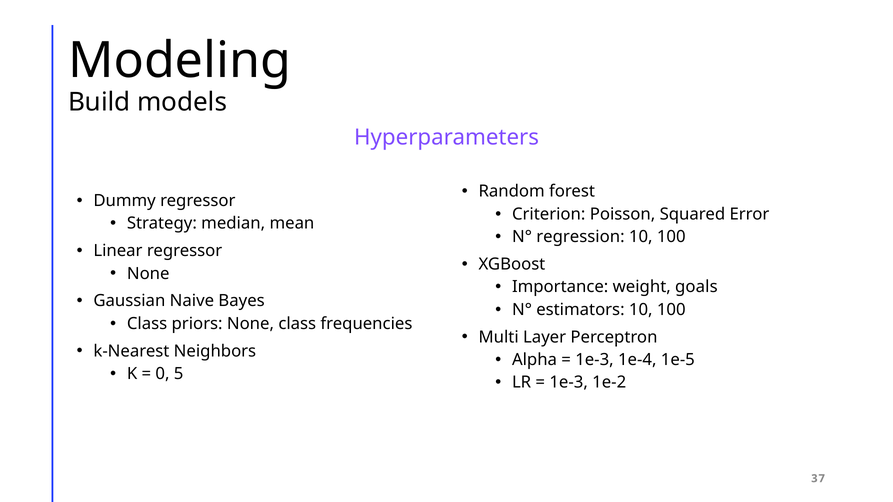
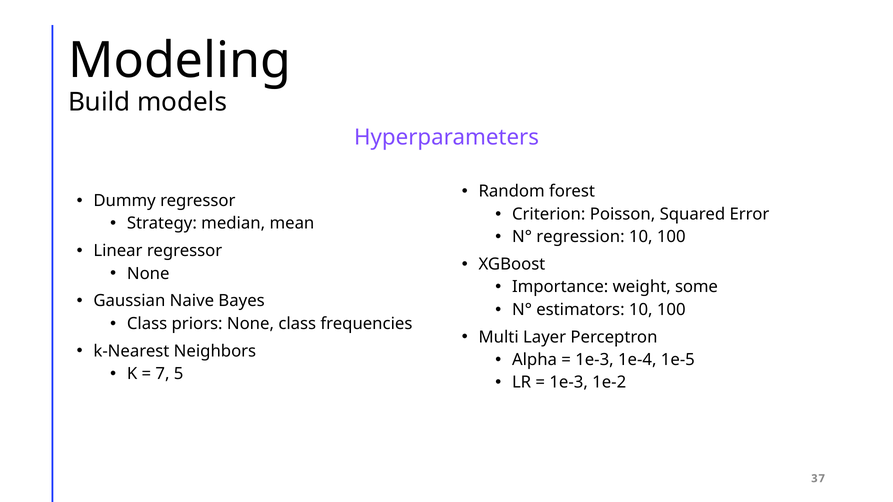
goals: goals -> some
0: 0 -> 7
